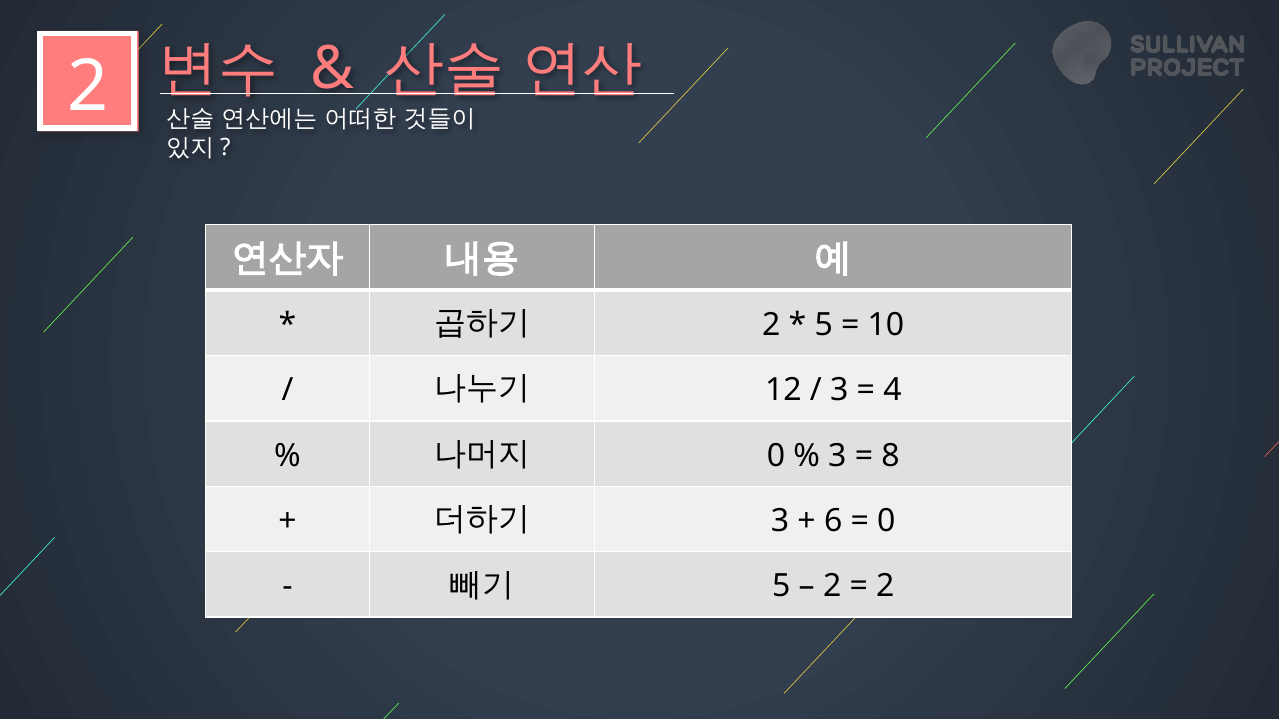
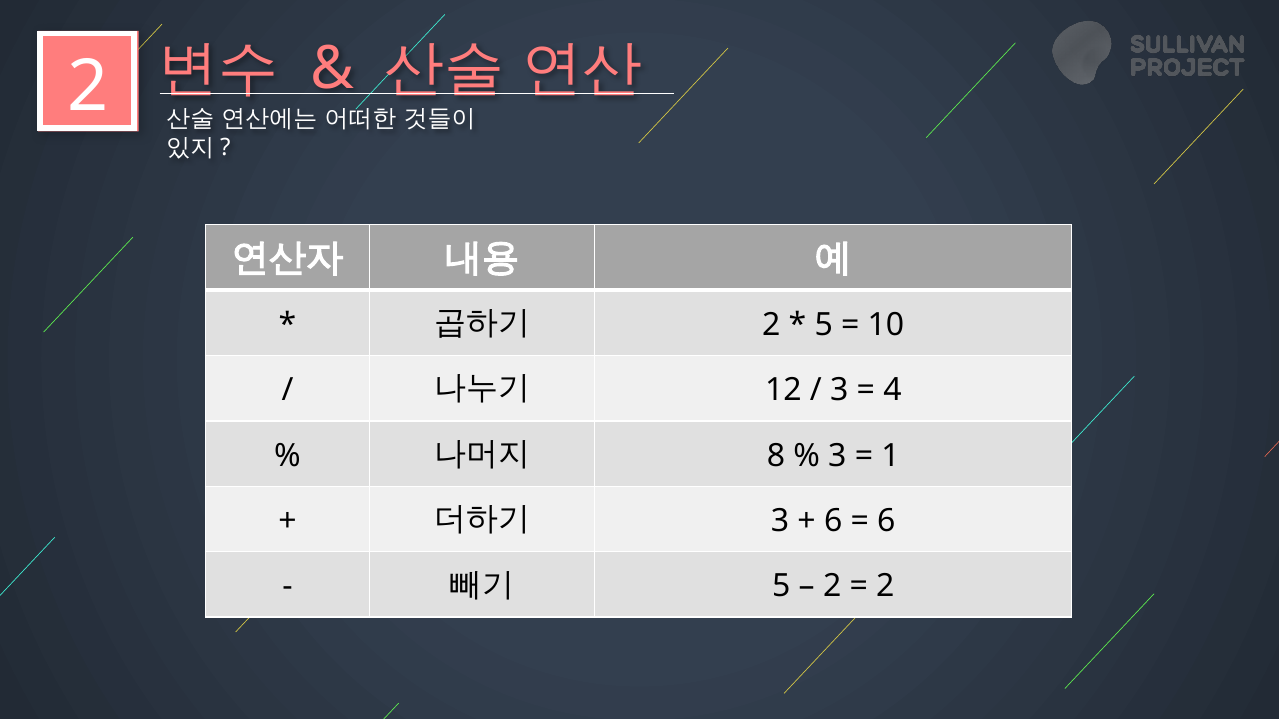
0 at (776, 456): 0 -> 8
8: 8 -> 1
0 at (886, 521): 0 -> 6
